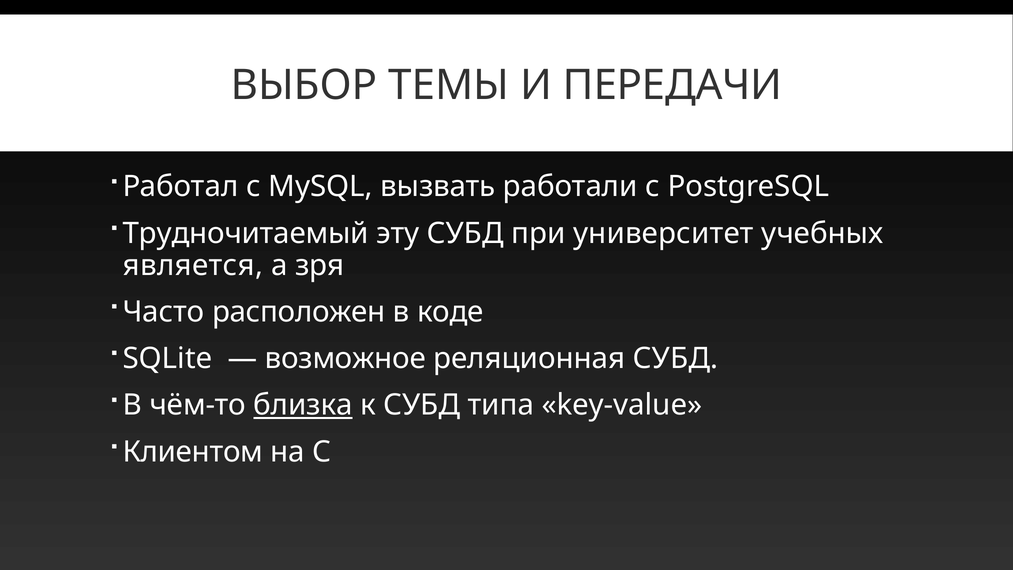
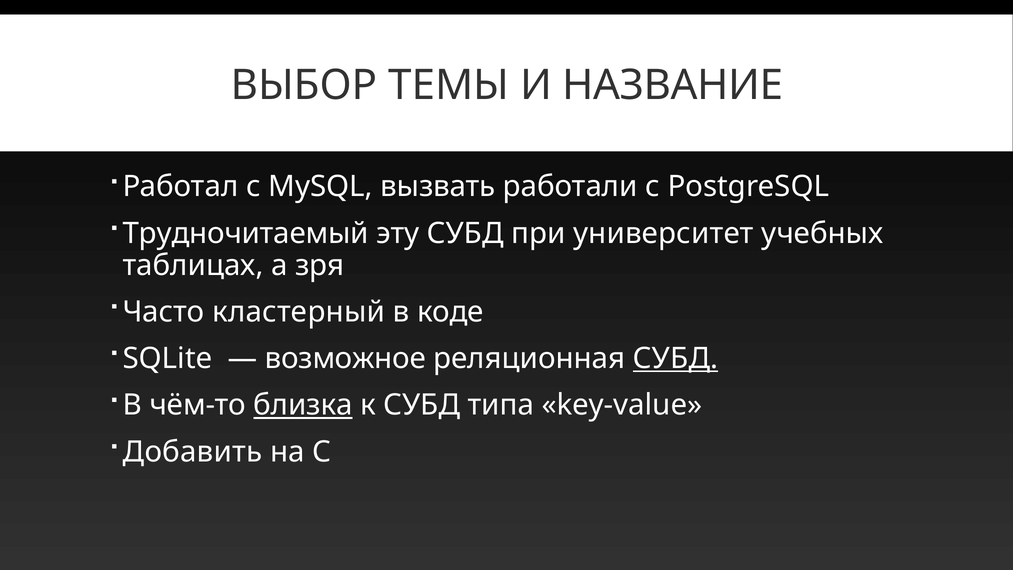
ПЕРЕДАЧИ: ПЕРЕДАЧИ -> НАЗВАНИЕ
является: является -> таблицах
расположен: расположен -> кластерный
СУБД at (675, 358) underline: none -> present
Клиентом: Клиентом -> Добавить
